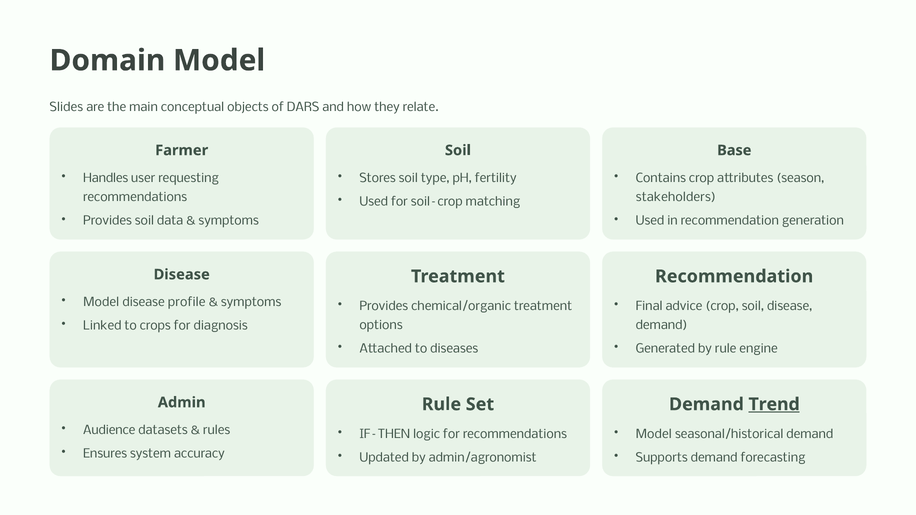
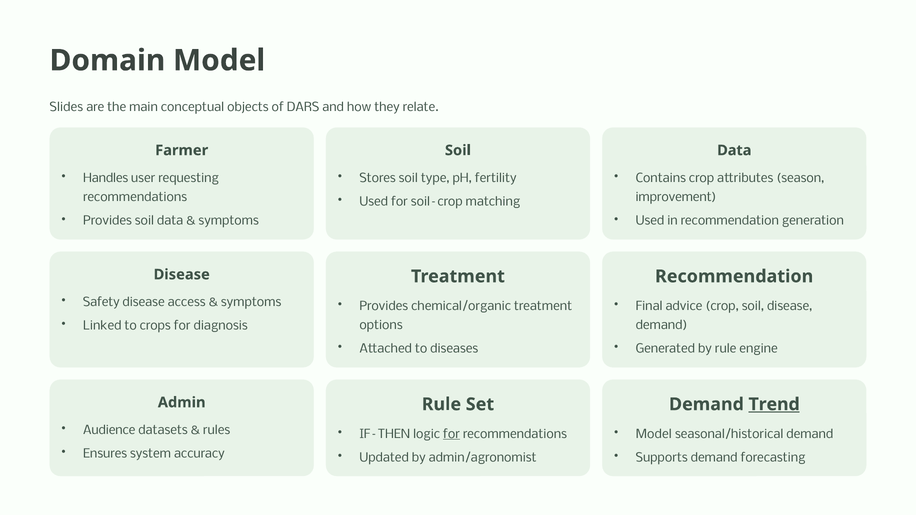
Base at (734, 150): Base -> Data
stakeholders: stakeholders -> improvement
Model at (101, 303): Model -> Safety
profile: profile -> access
for at (451, 434) underline: none -> present
